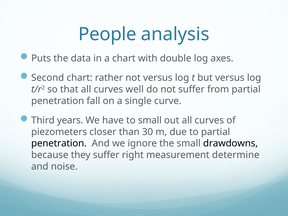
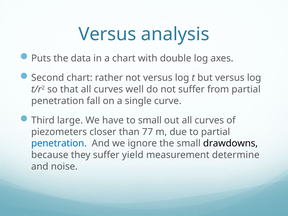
People at (107, 34): People -> Versus
years: years -> large
30: 30 -> 77
penetration at (59, 143) colour: black -> blue
right: right -> yield
